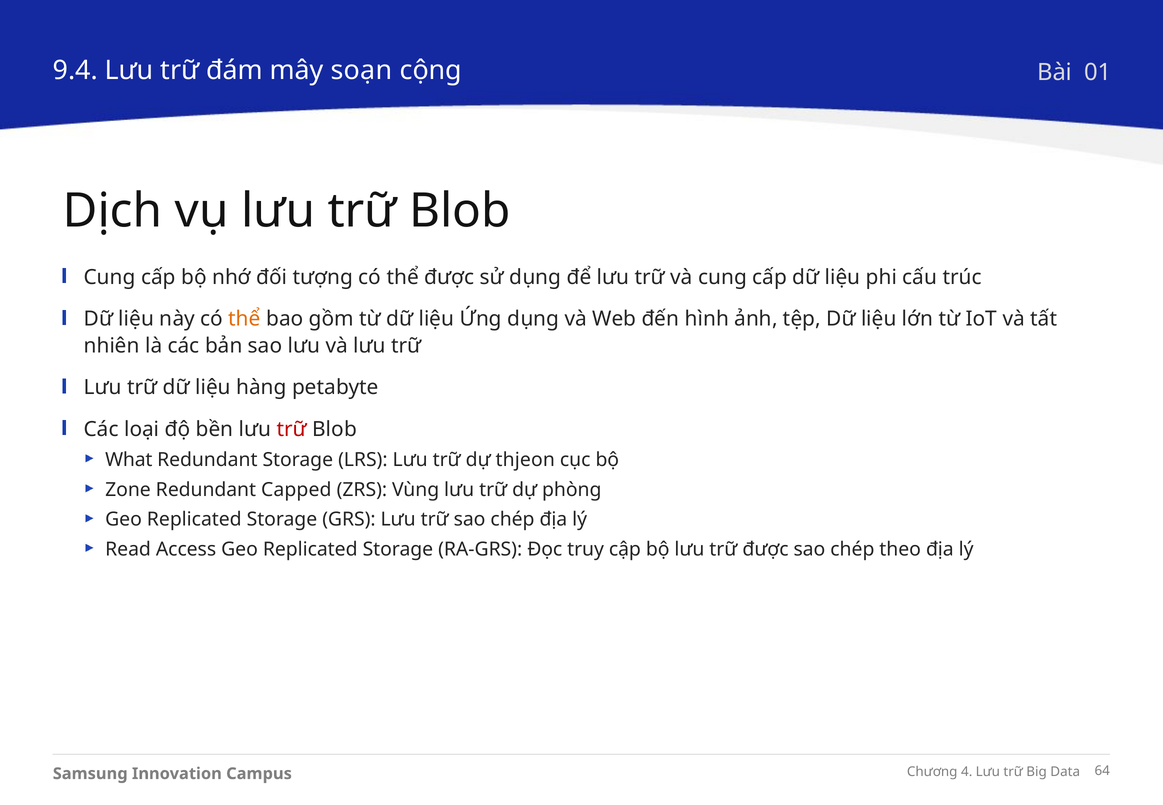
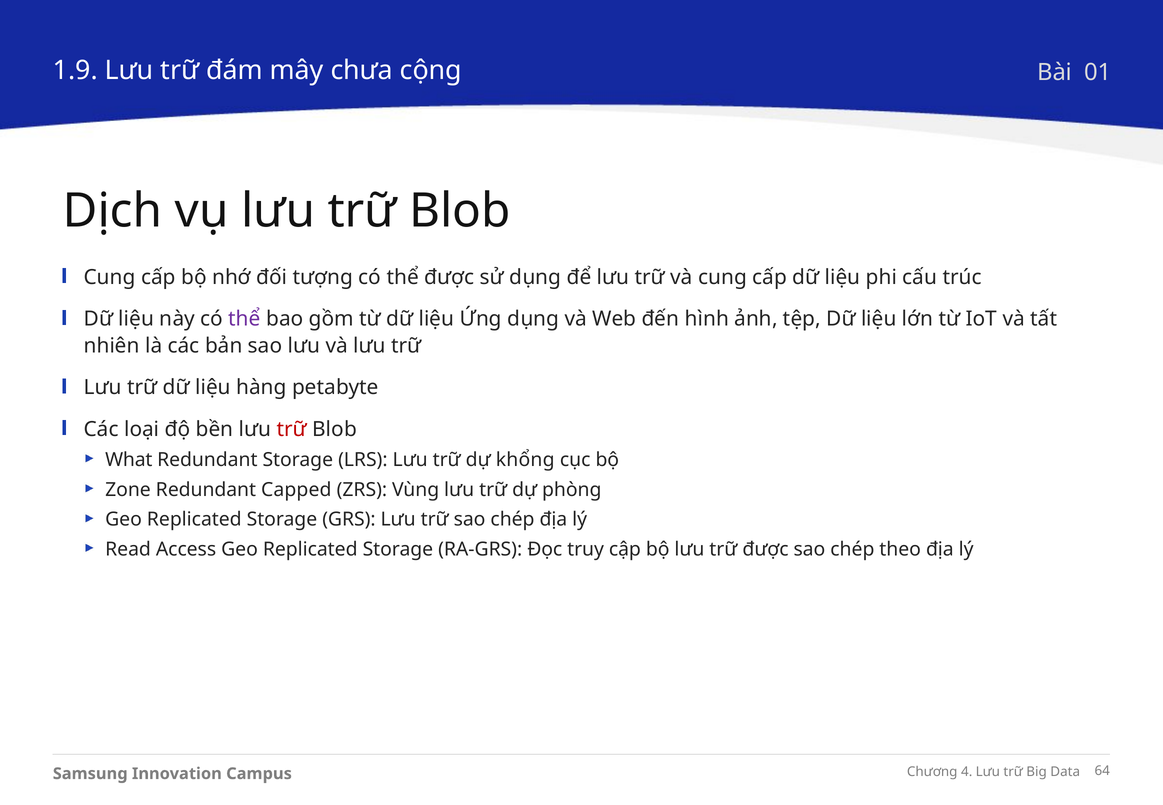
9.4: 9.4 -> 1.9
soạn: soạn -> chưa
thể at (245, 319) colour: orange -> purple
thjeon: thjeon -> khổng
